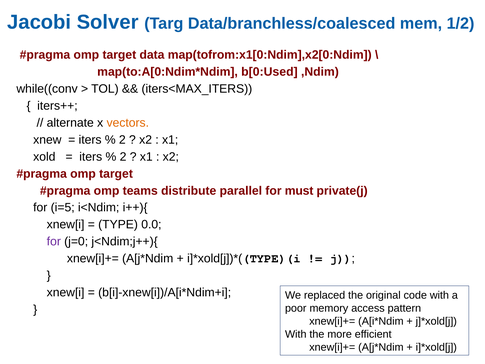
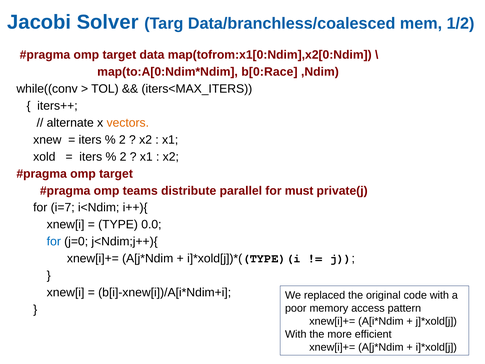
b[0:Used: b[0:Used -> b[0:Race
i=5: i=5 -> i=7
for at (54, 241) colour: purple -> blue
